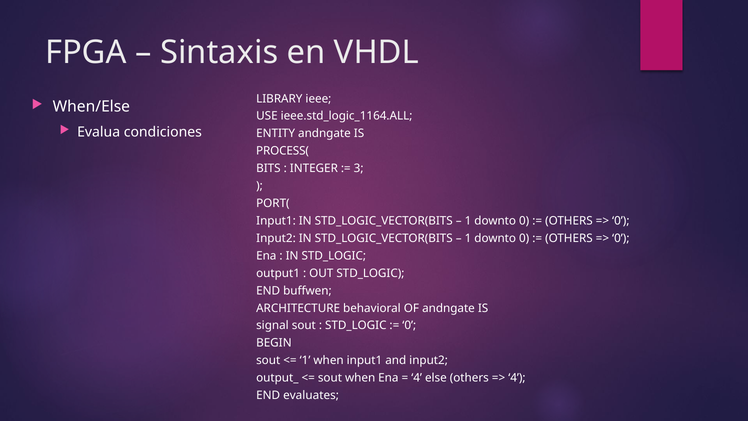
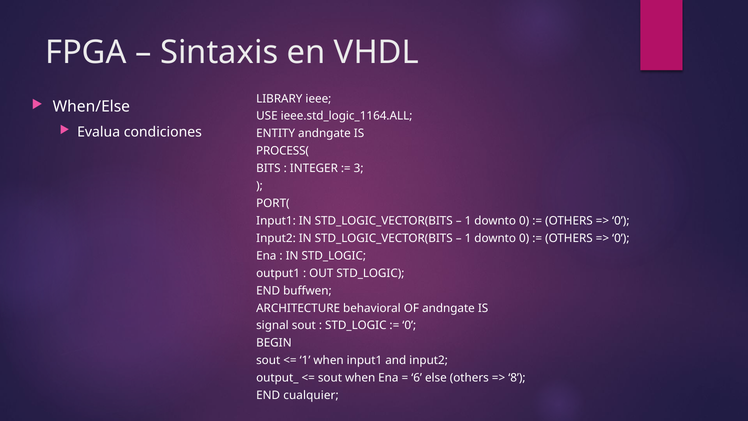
4 at (417, 378): 4 -> 6
4 at (517, 378): 4 -> 8
evaluates: evaluates -> cualquier
